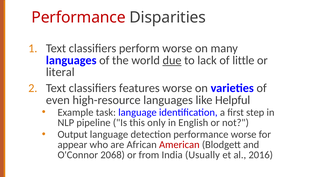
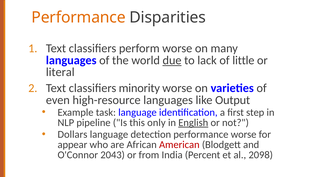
Performance at (79, 18) colour: red -> orange
features: features -> minority
Helpful: Helpful -> Output
English underline: none -> present
Output: Output -> Dollars
2068: 2068 -> 2043
Usually: Usually -> Percent
2016: 2016 -> 2098
